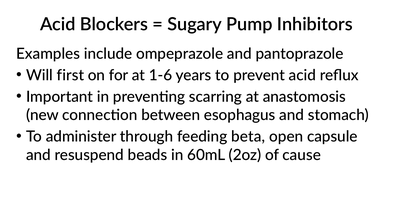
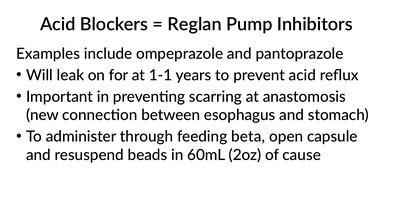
Sugary: Sugary -> Reglan
first: first -> leak
1-6: 1-6 -> 1-1
